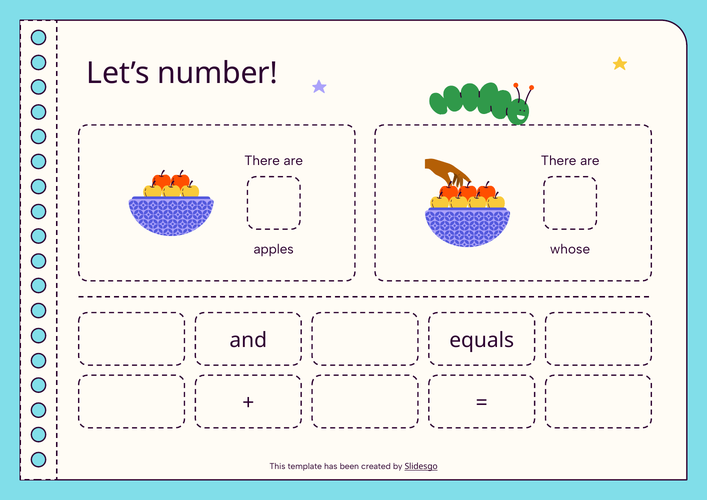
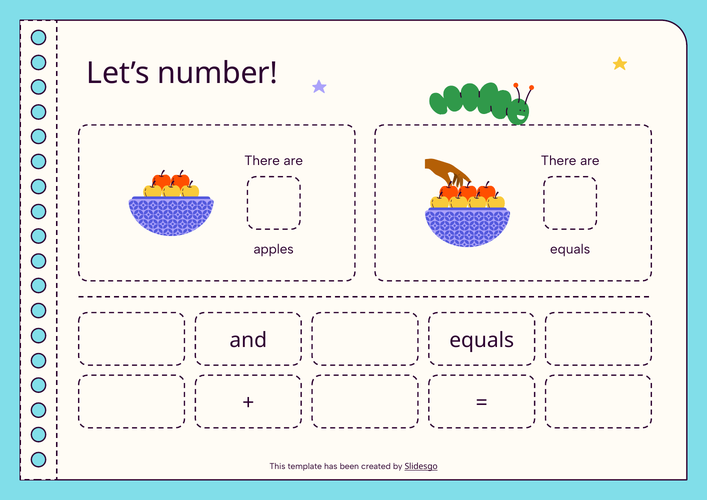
whose at (570, 249): whose -> equals
